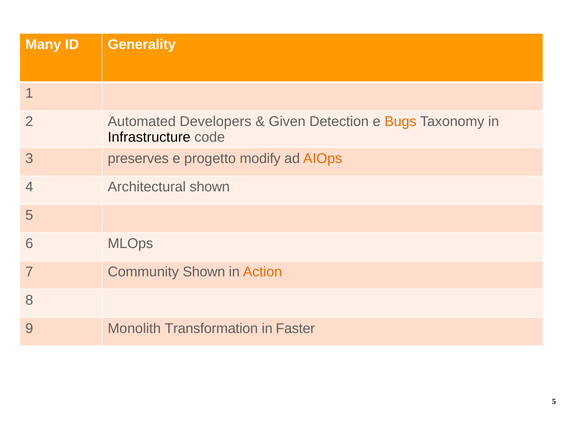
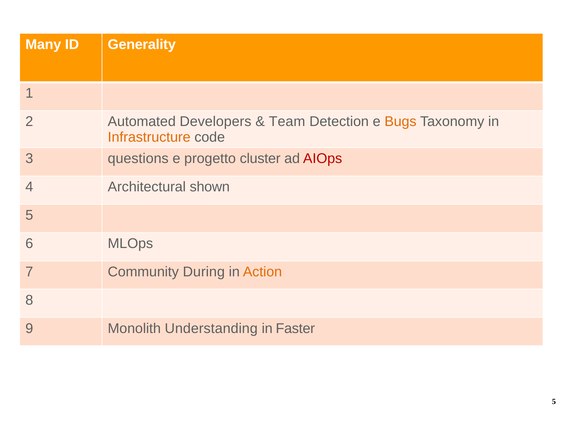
Given: Given -> Team
Infrastructure colour: black -> orange
preserves: preserves -> questions
modify: modify -> cluster
AIOps colour: orange -> red
Community Shown: Shown -> During
Transformation: Transformation -> Understanding
